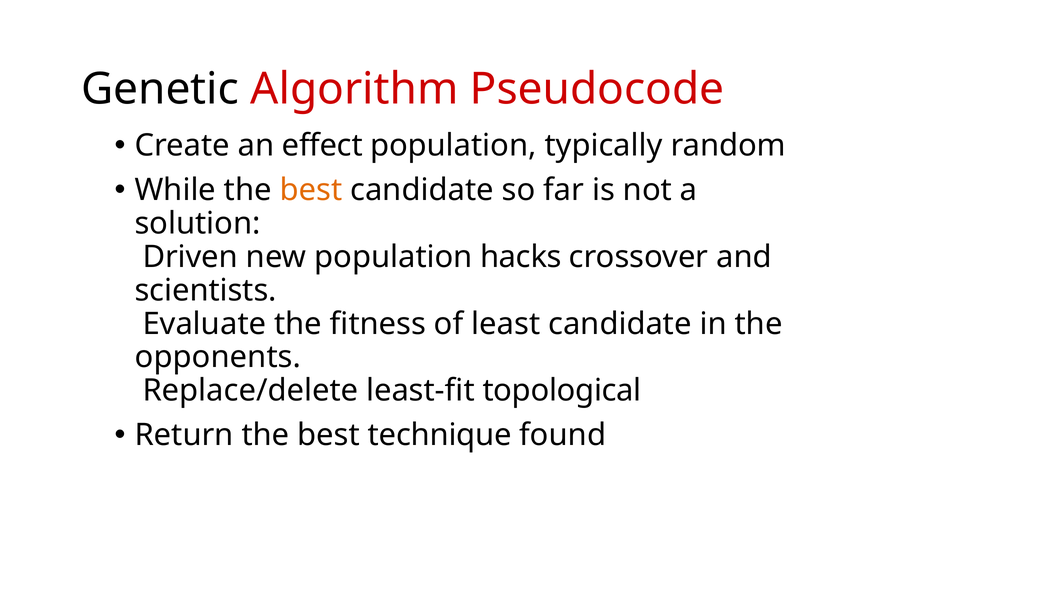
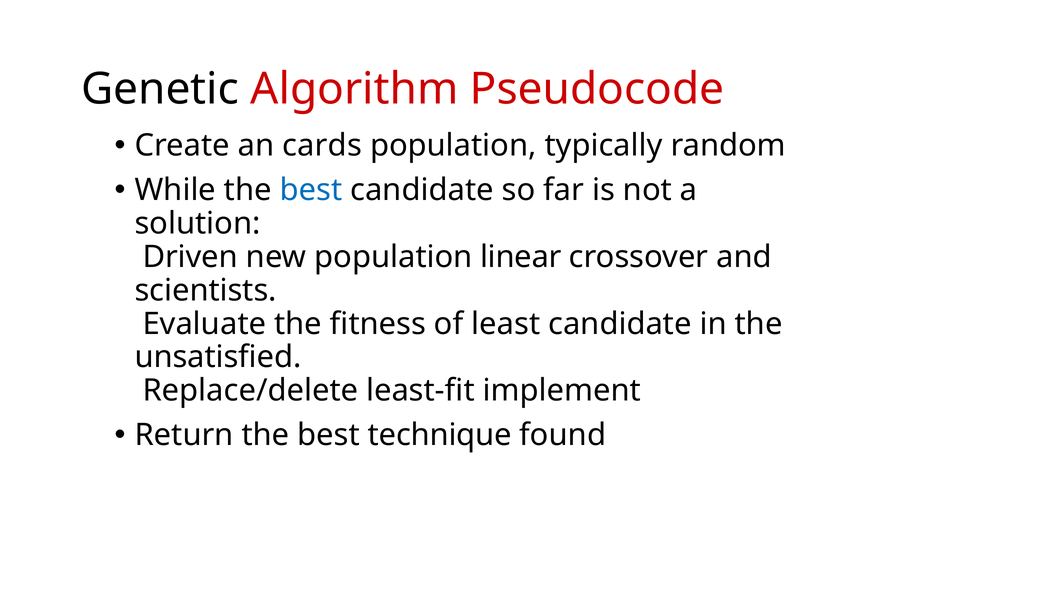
effect: effect -> cards
best at (311, 190) colour: orange -> blue
hacks: hacks -> linear
opponents: opponents -> unsatisfied
topological: topological -> implement
